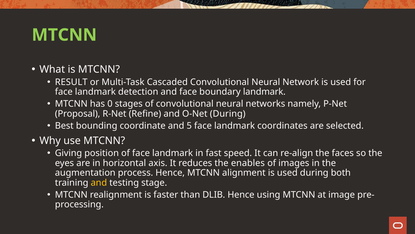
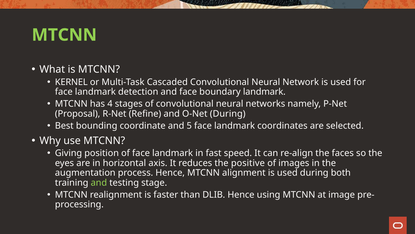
RESULT: RESULT -> KERNEL
0: 0 -> 4
enables: enables -> positive
and at (99, 182) colour: yellow -> light green
